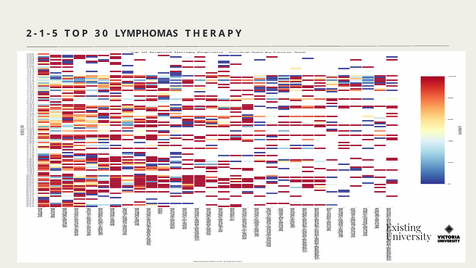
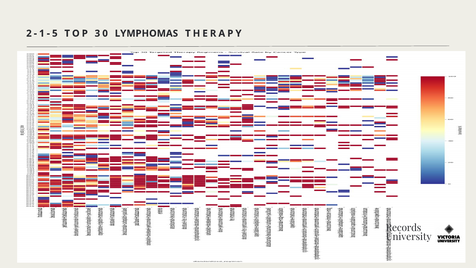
Existing: Existing -> Records
